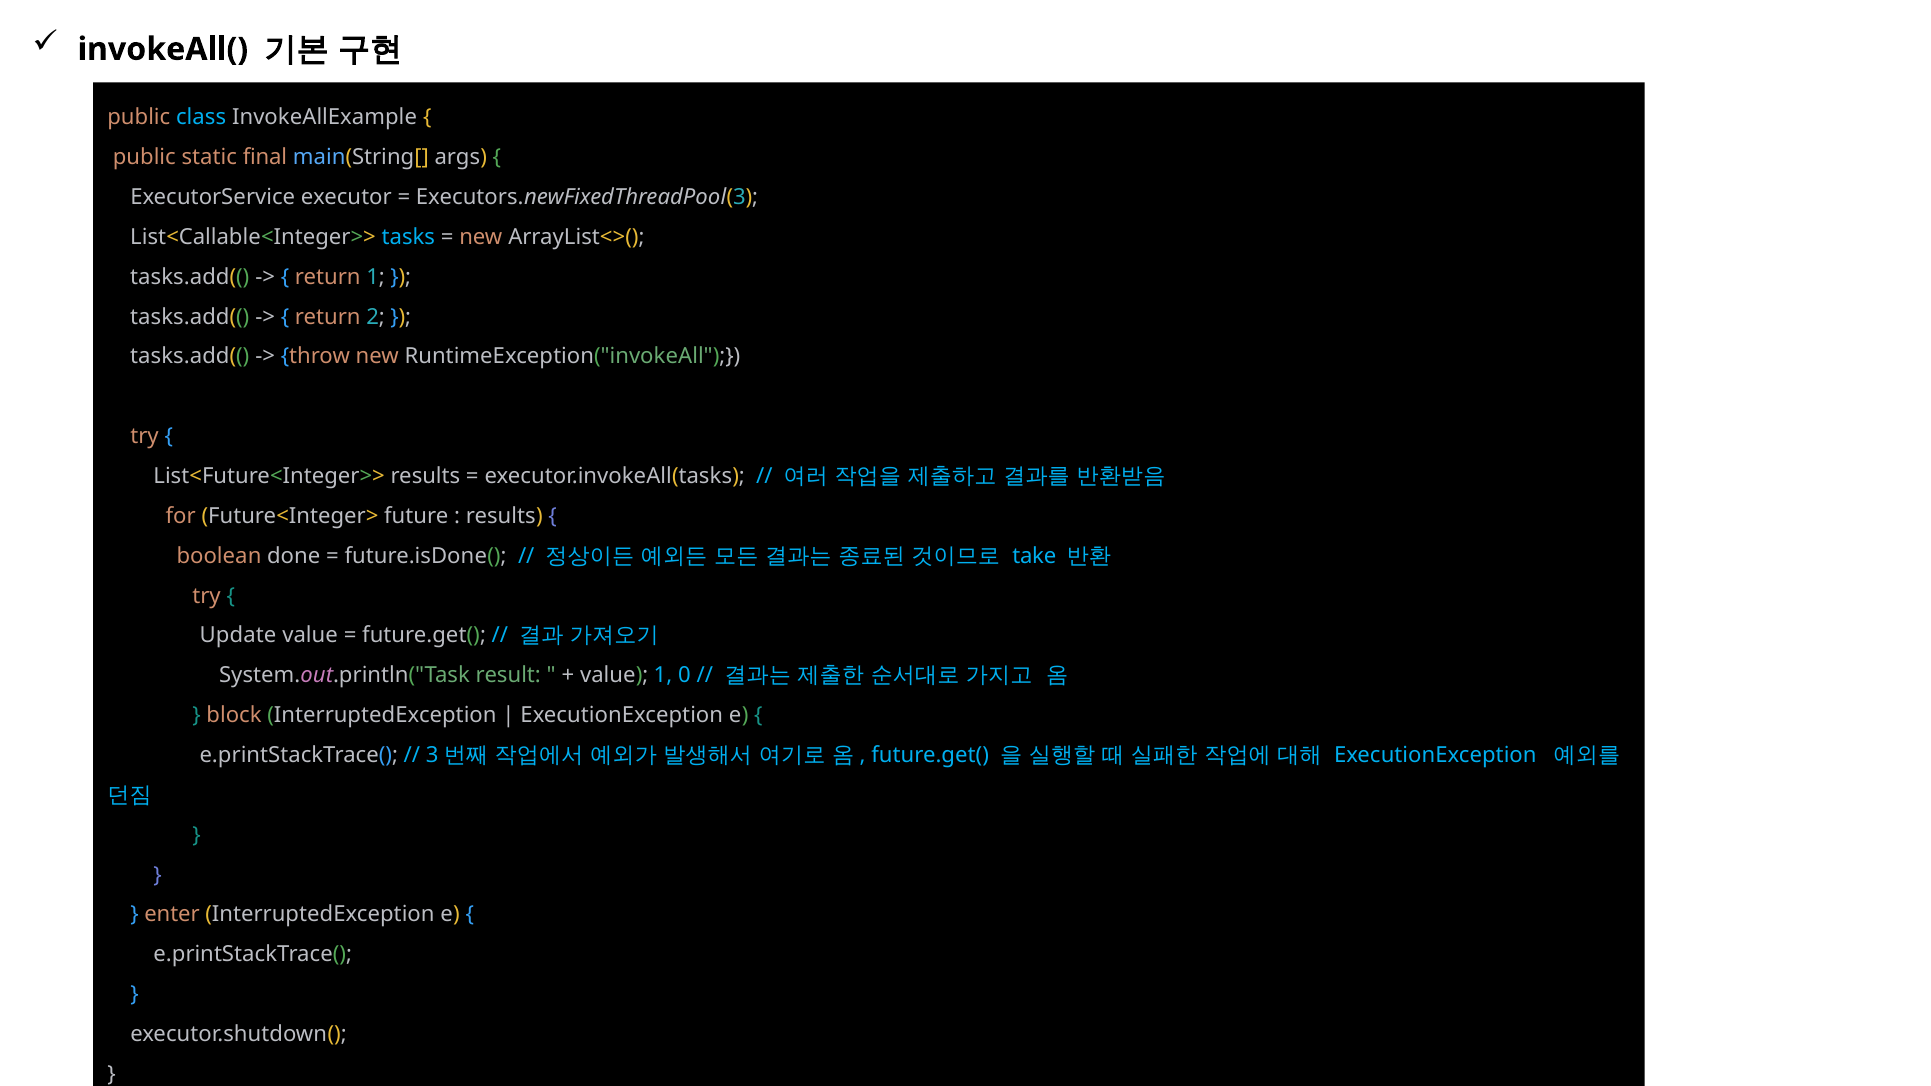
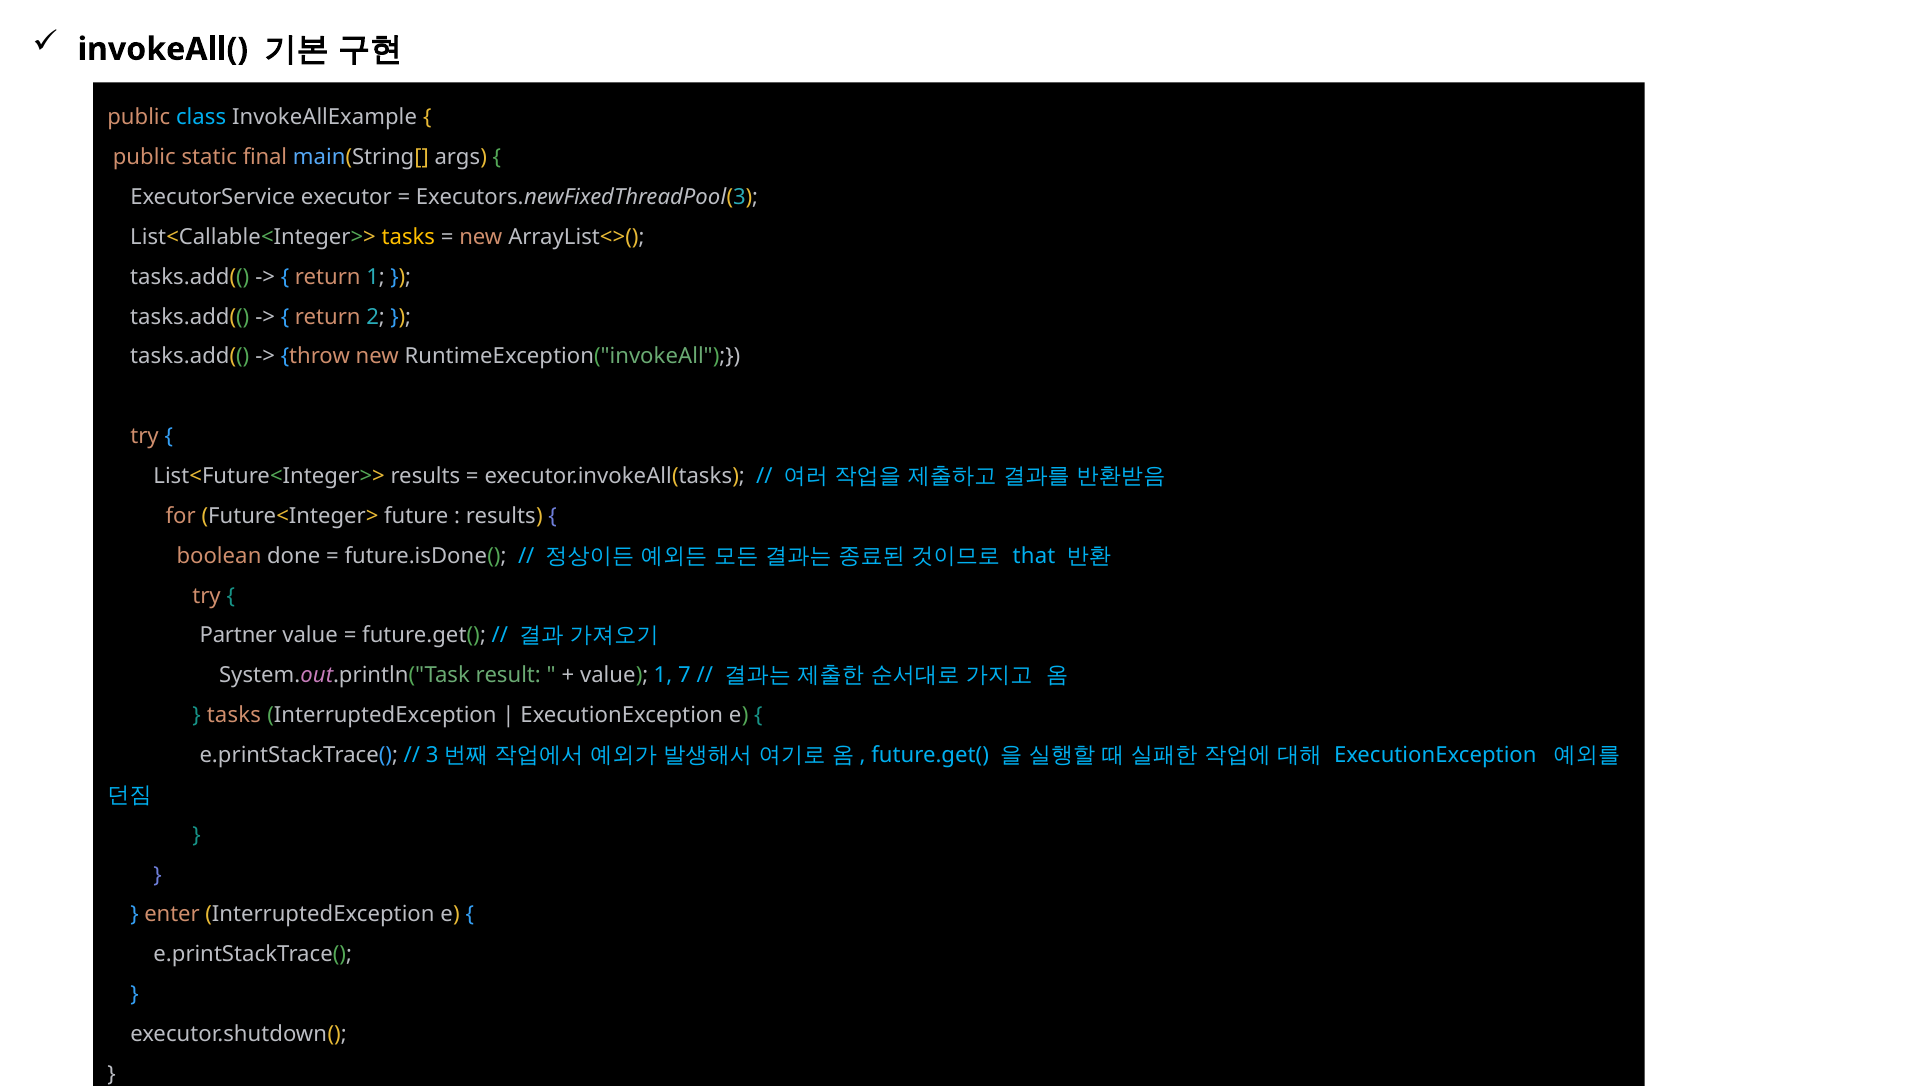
tasks at (408, 237) colour: light blue -> yellow
take: take -> that
Update: Update -> Partner
0: 0 -> 7
block at (234, 715): block -> tasks
